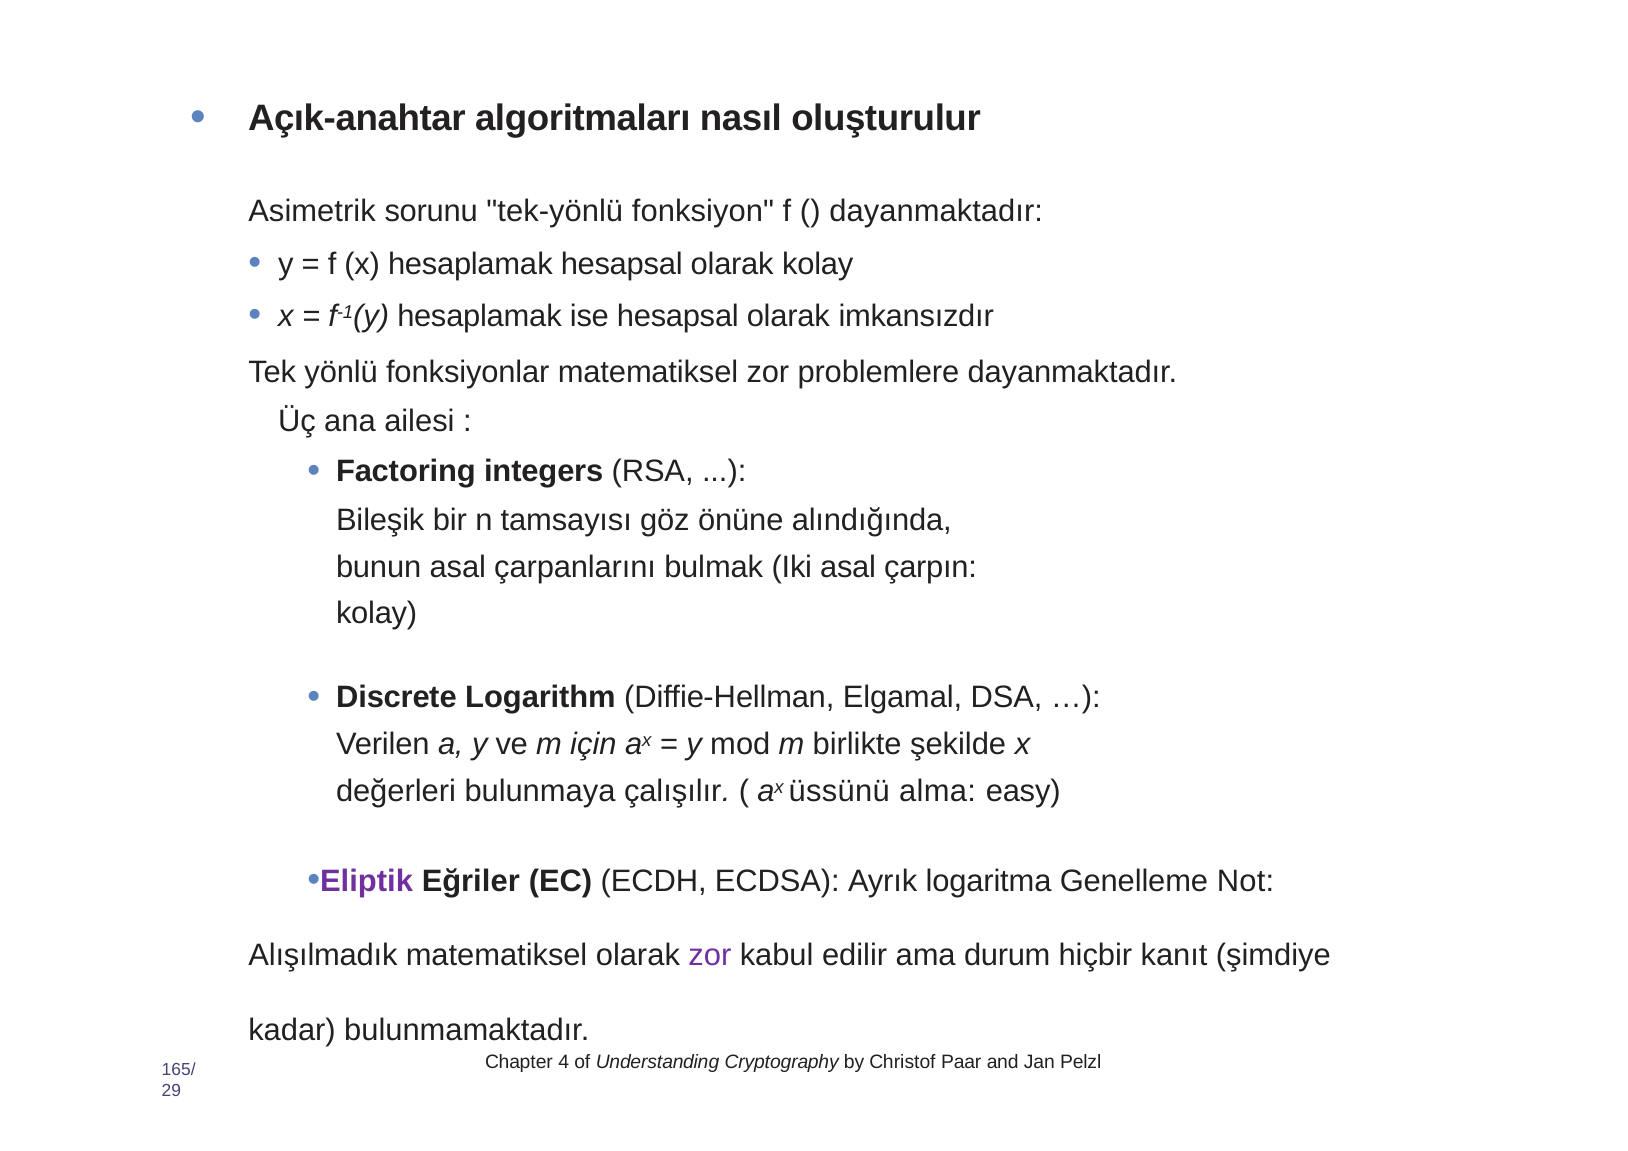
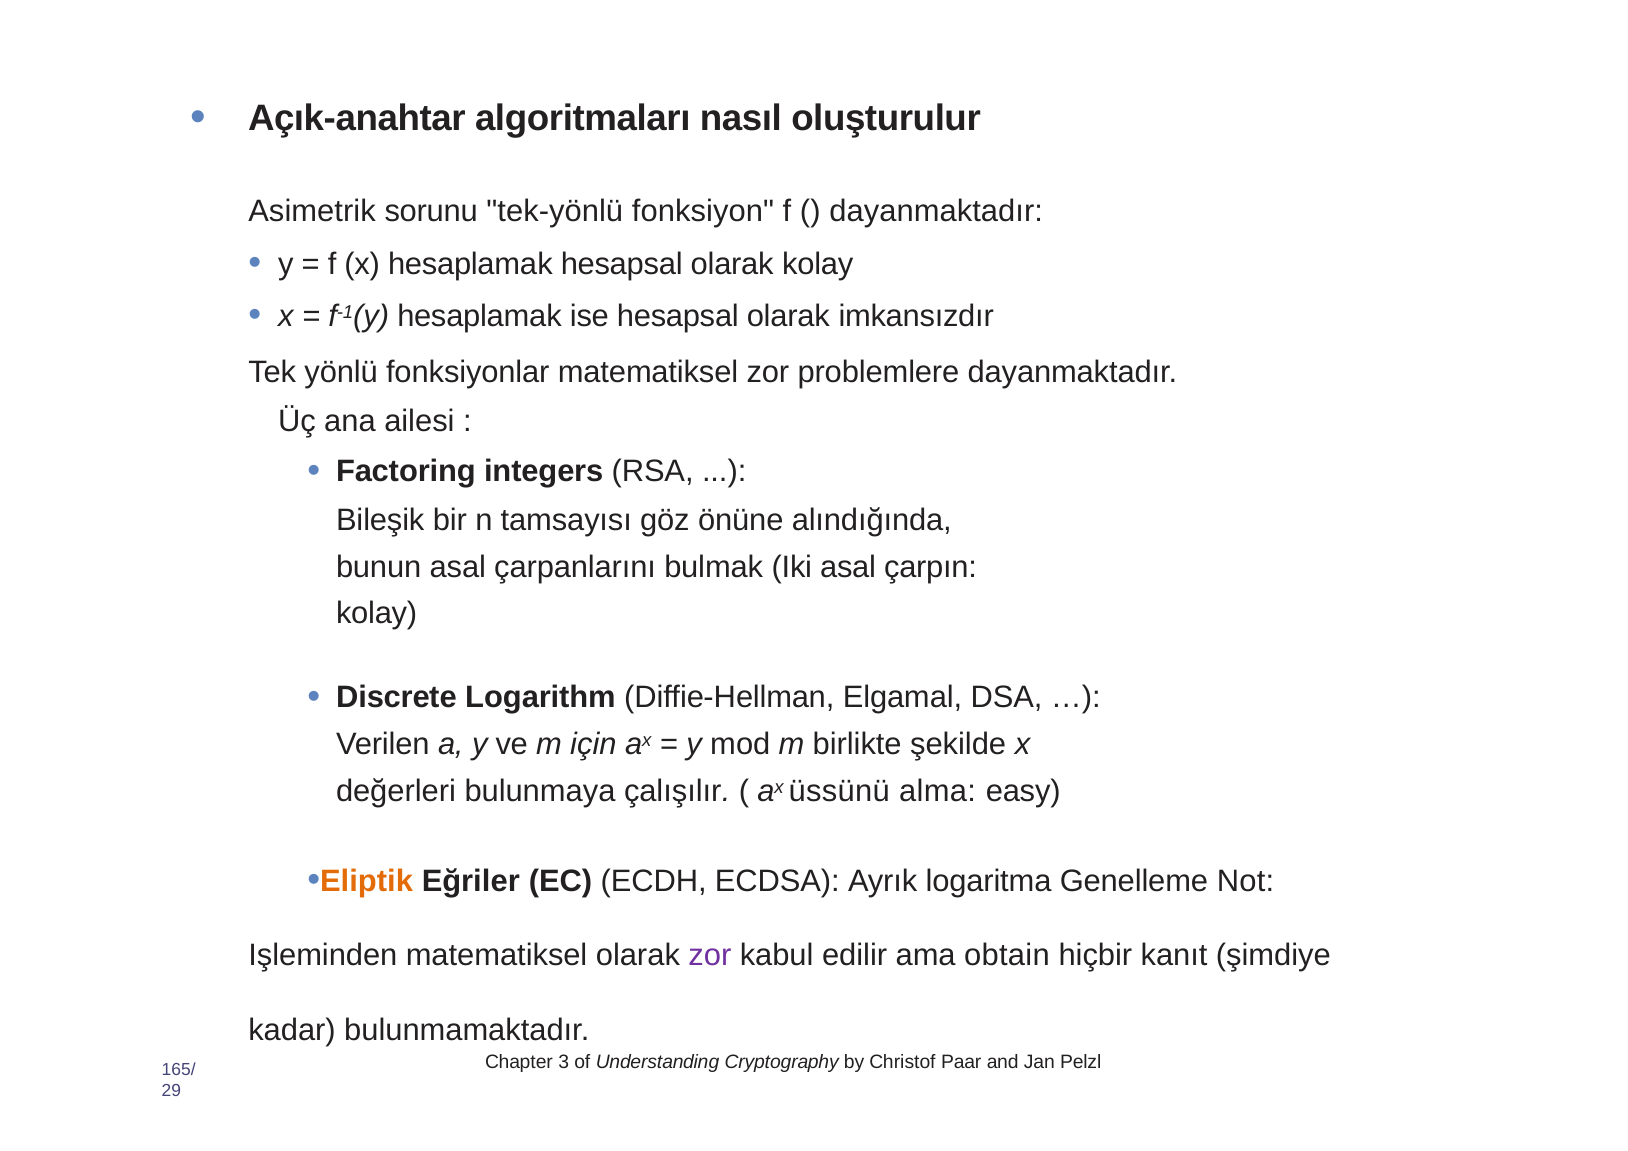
Eliptik colour: purple -> orange
Alışılmadık: Alışılmadık -> Işleminden
durum: durum -> obtain
4: 4 -> 3
